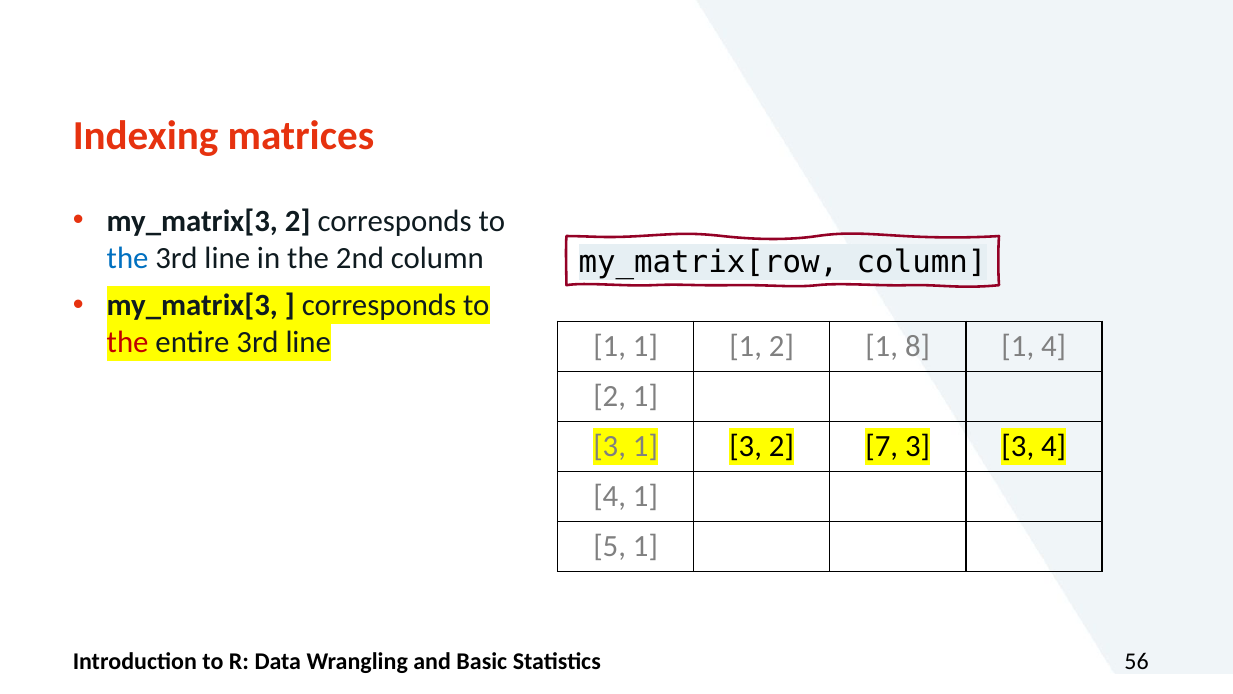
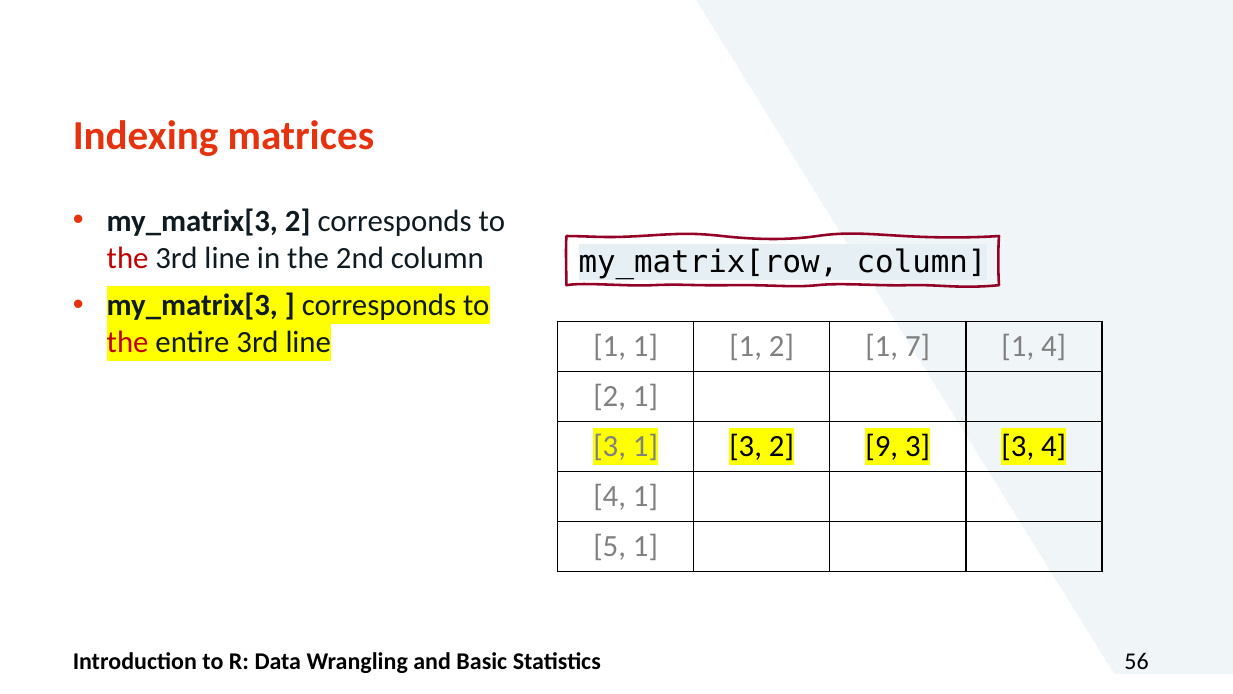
the at (128, 258) colour: blue -> red
8: 8 -> 7
7: 7 -> 9
